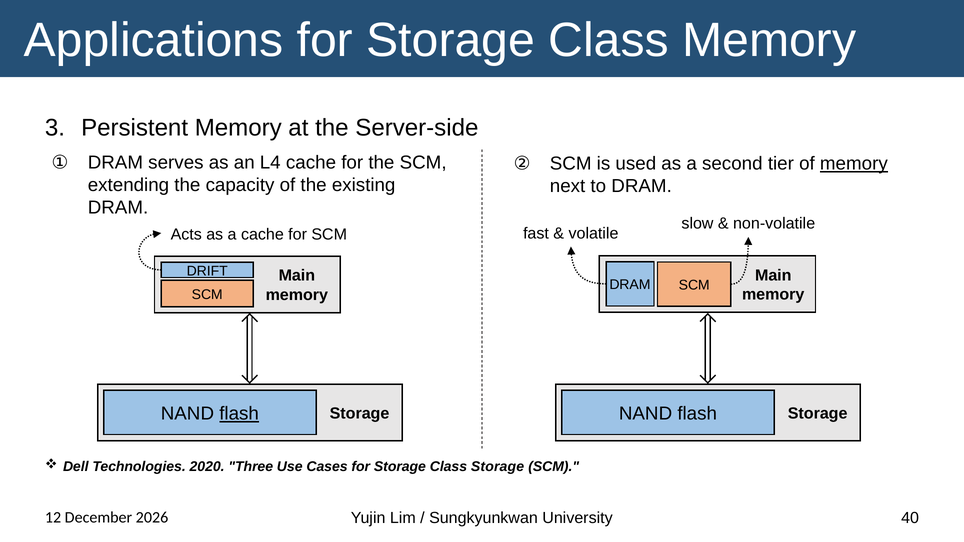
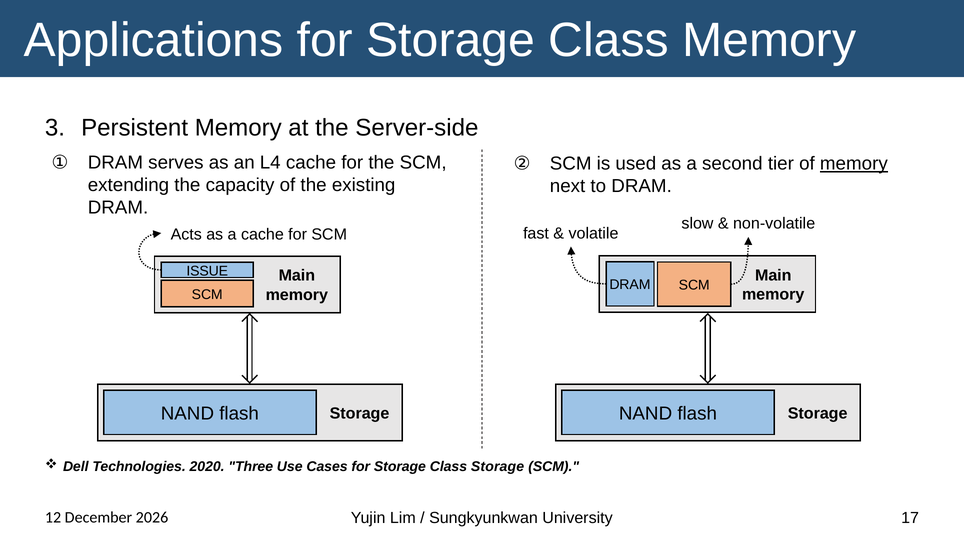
DRIFT: DRIFT -> ISSUE
flash at (239, 414) underline: present -> none
40: 40 -> 17
